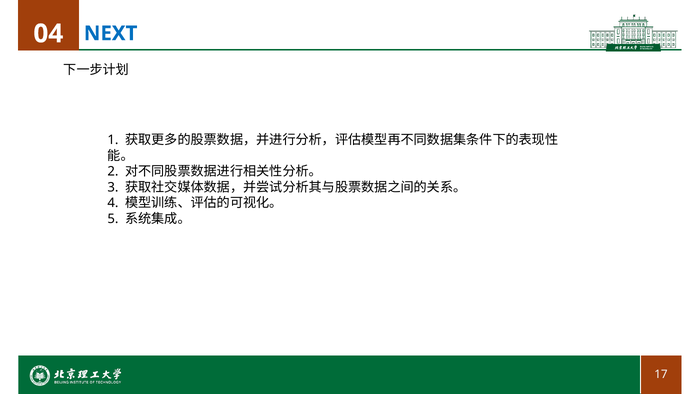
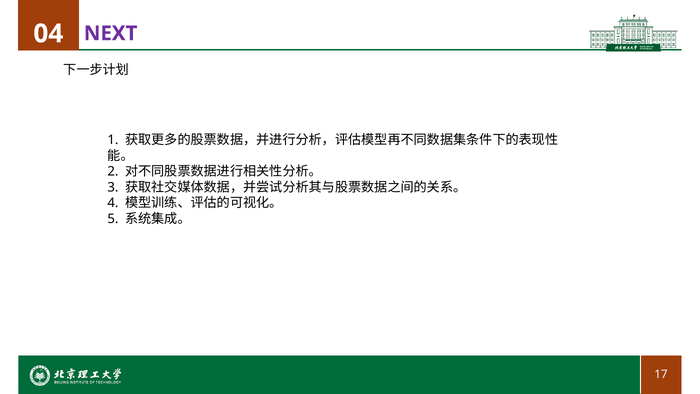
NEXT colour: blue -> purple
